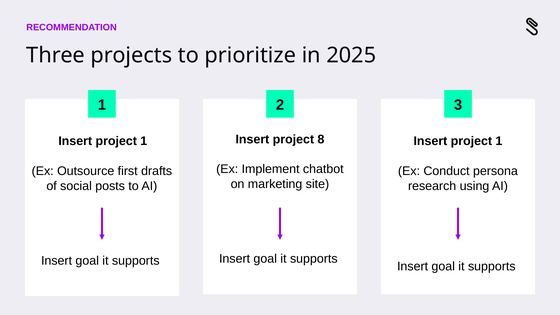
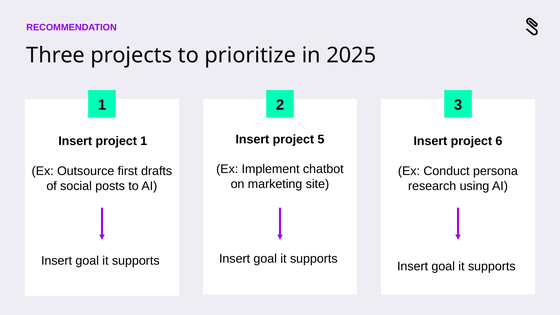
8: 8 -> 5
1 at (499, 141): 1 -> 6
